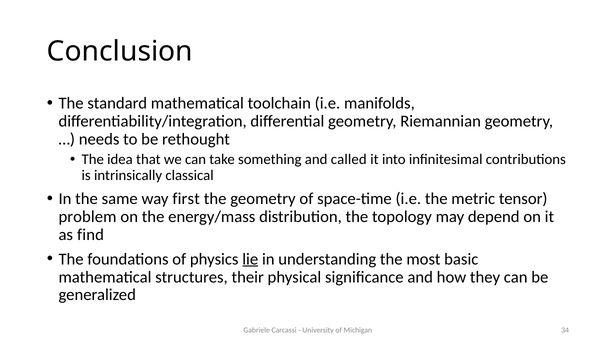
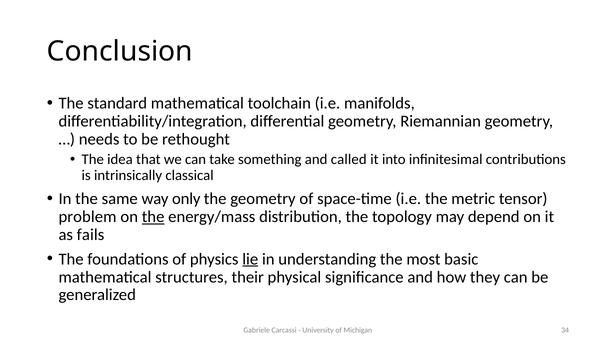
first: first -> only
the at (153, 217) underline: none -> present
find: find -> fails
